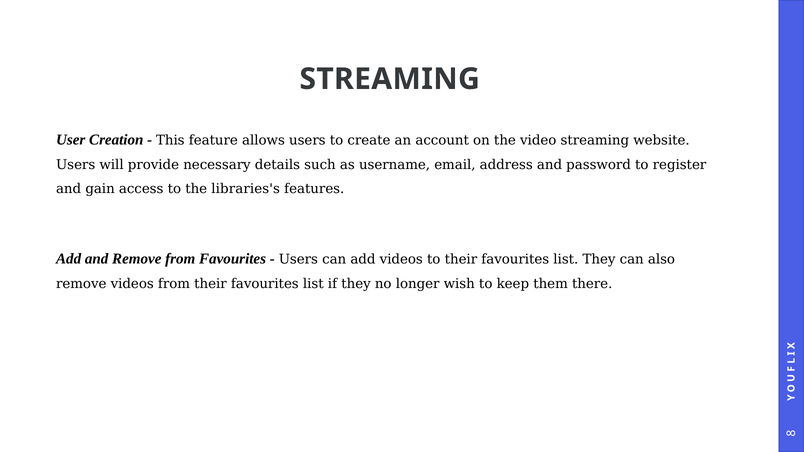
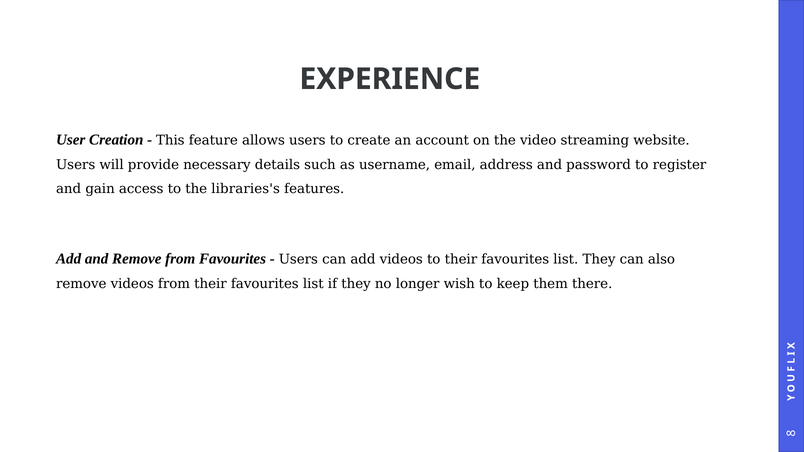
STREAMING at (390, 79): STREAMING -> EXPERIENCE
